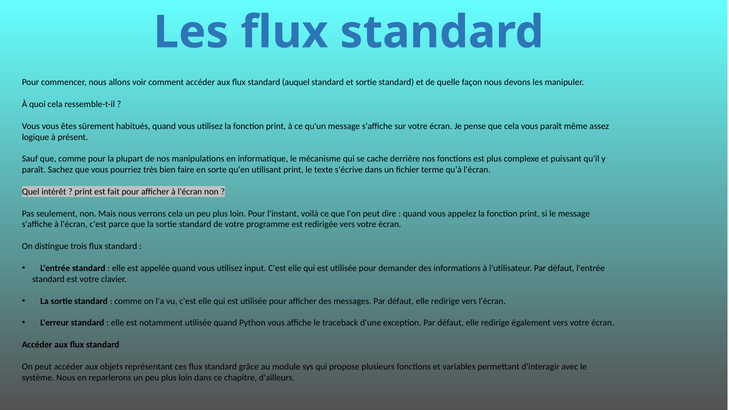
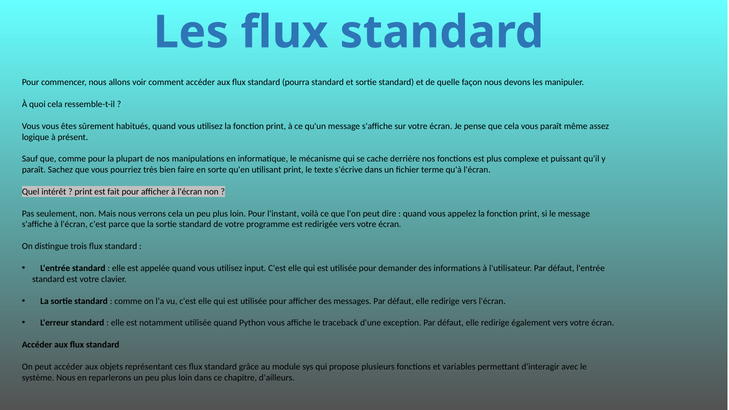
auquel: auquel -> pourra
